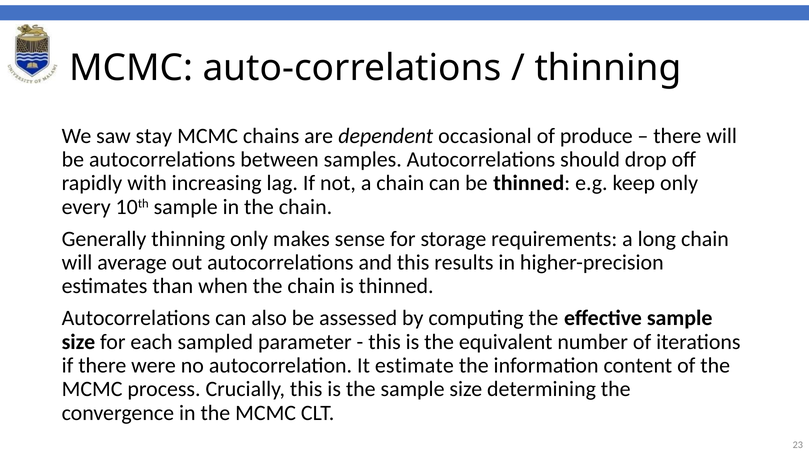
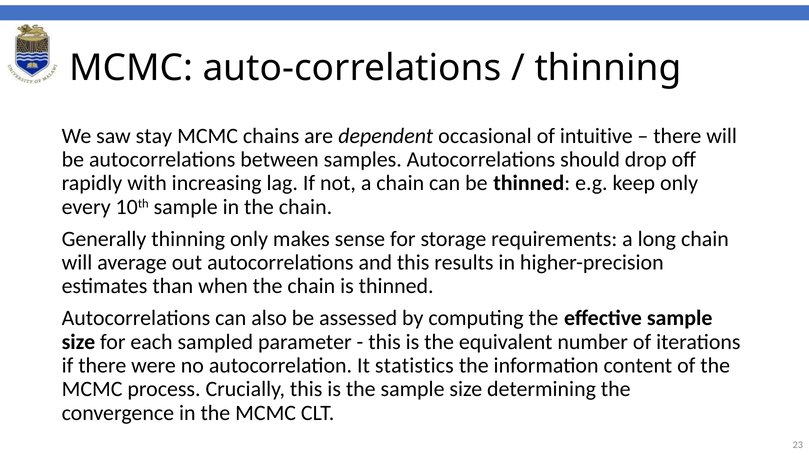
produce: produce -> intuitive
estimate: estimate -> statistics
